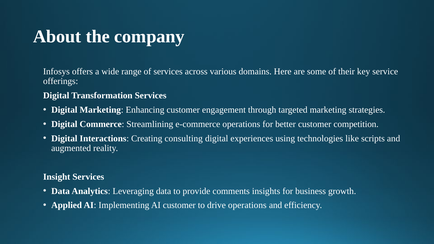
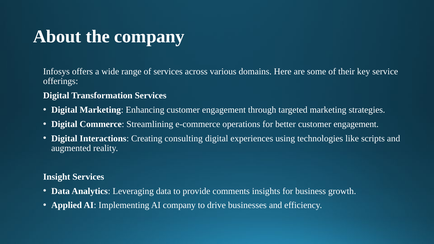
better customer competition: competition -> engagement
AI customer: customer -> company
drive operations: operations -> businesses
